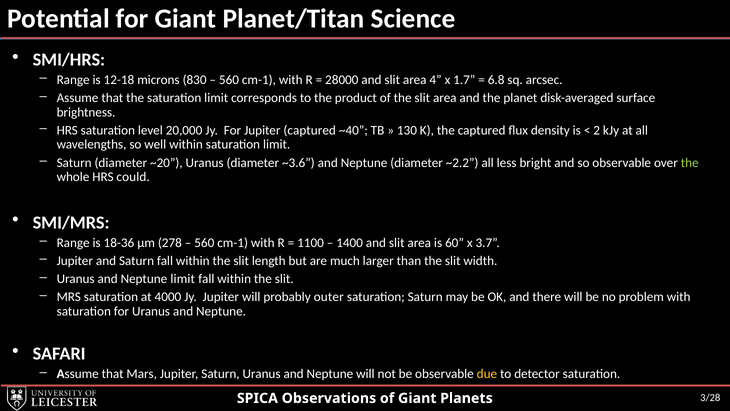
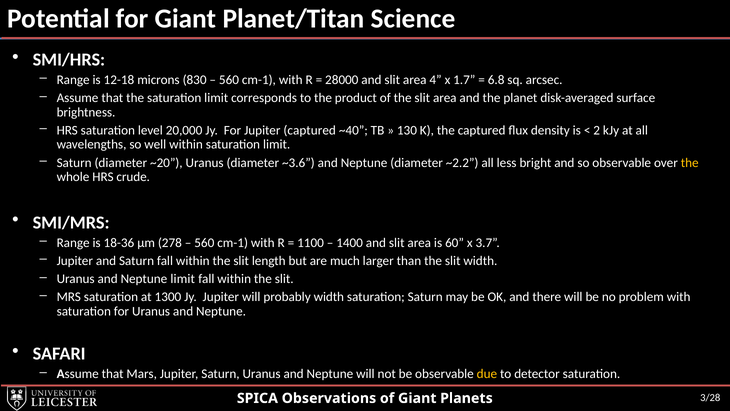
the at (690, 163) colour: light green -> yellow
could: could -> crude
4000: 4000 -> 1300
probably outer: outer -> width
